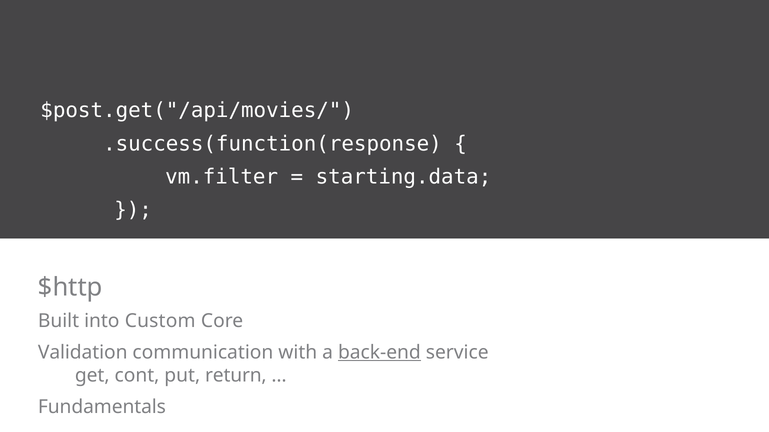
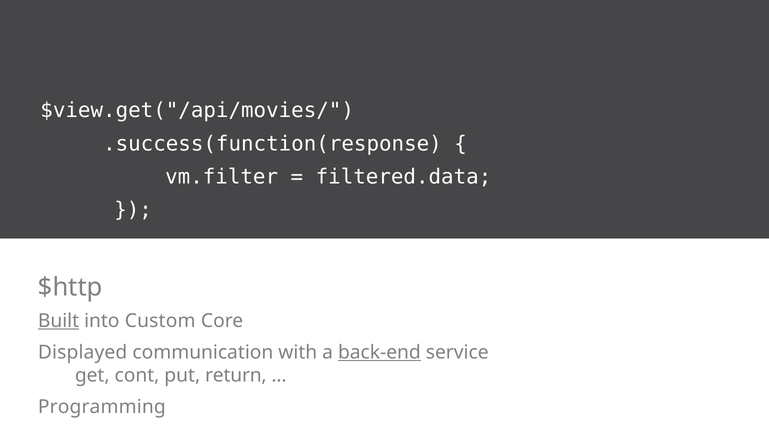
$post.get("/api/movies/: $post.get("/api/movies/ -> $view.get("/api/movies/
starting.data: starting.data -> filtered.data
Built underline: none -> present
Validation: Validation -> Displayed
Fundamentals: Fundamentals -> Programming
